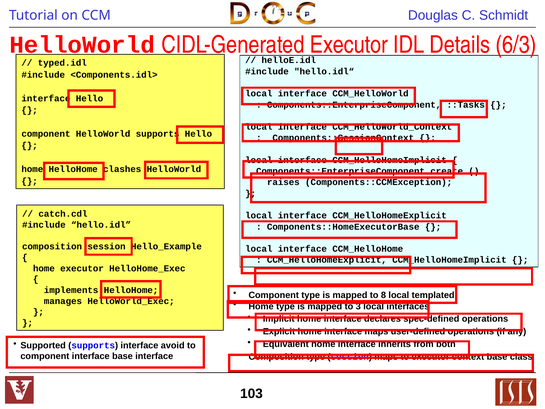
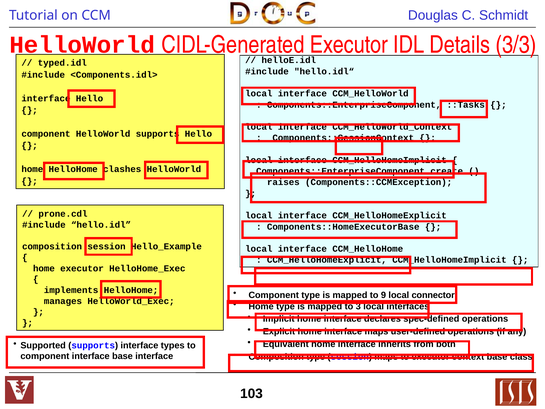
6/3: 6/3 -> 3/3
catch.cdl: catch.cdl -> prone.cdl
8: 8 -> 9
templated: templated -> connector
avoid: avoid -> types
